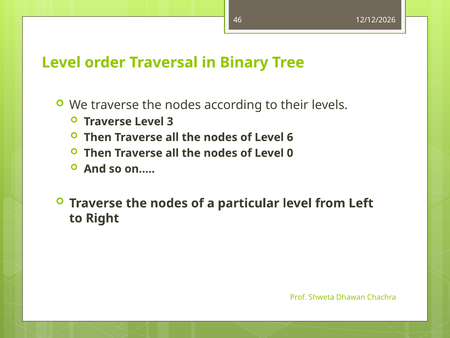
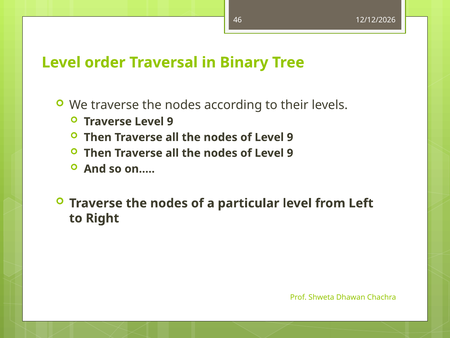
Traverse Level 3: 3 -> 9
6 at (290, 137): 6 -> 9
0 at (290, 153): 0 -> 9
